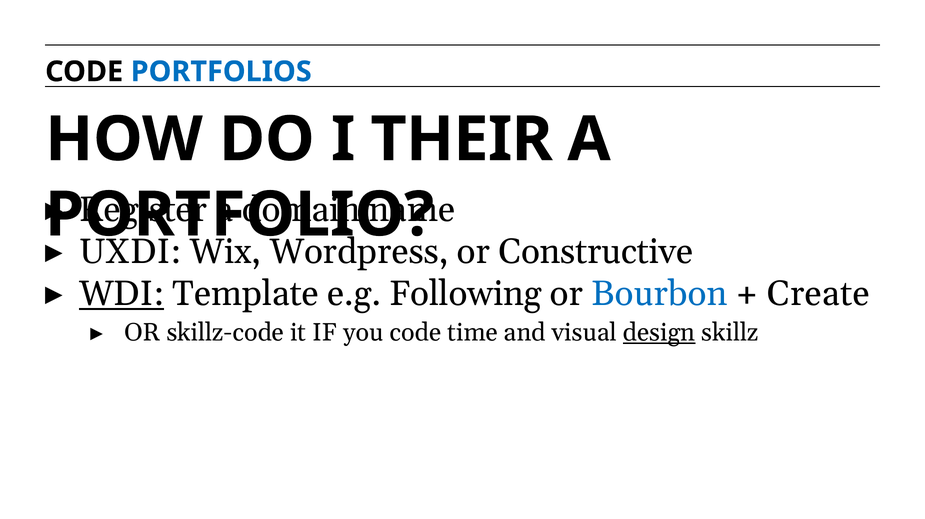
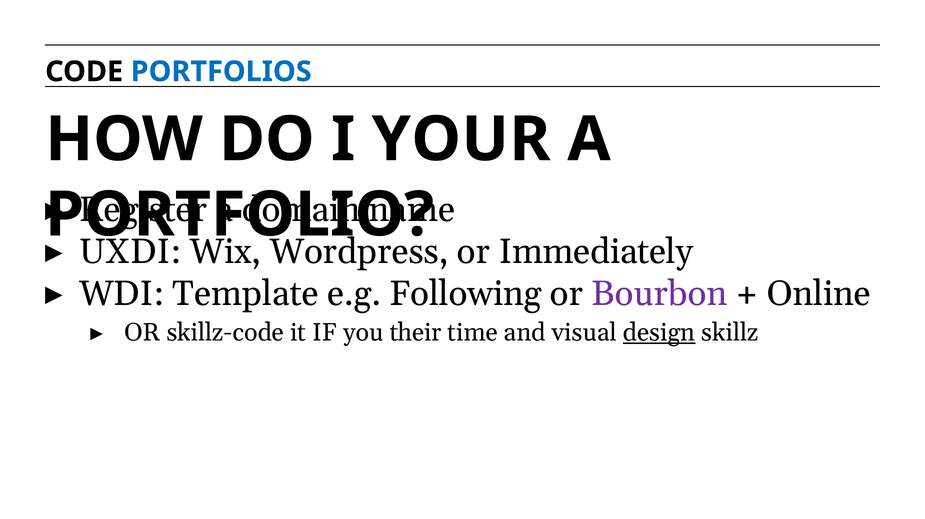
THEIR: THEIR -> YOUR
Constructive: Constructive -> Immediately
WDI underline: present -> none
Bourbon colour: blue -> purple
Create: Create -> Online
you code: code -> their
